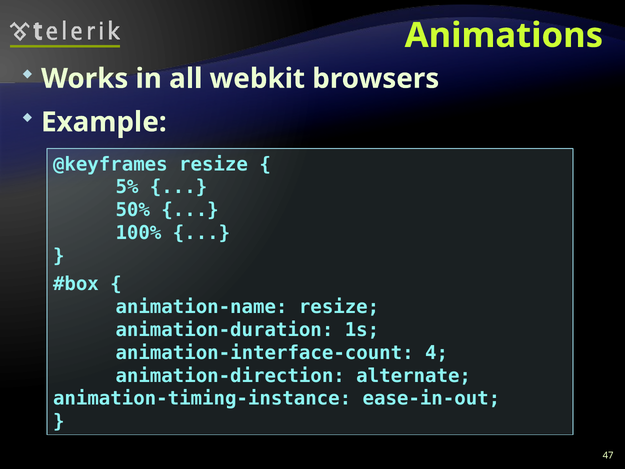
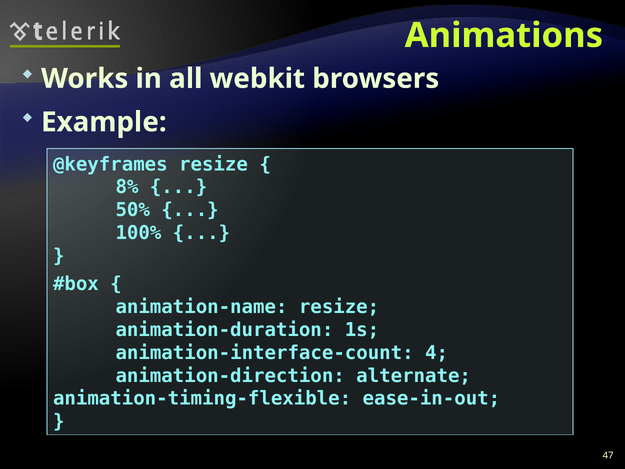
5%: 5% -> 8%
animation-timing-instance: animation-timing-instance -> animation-timing-flexible
